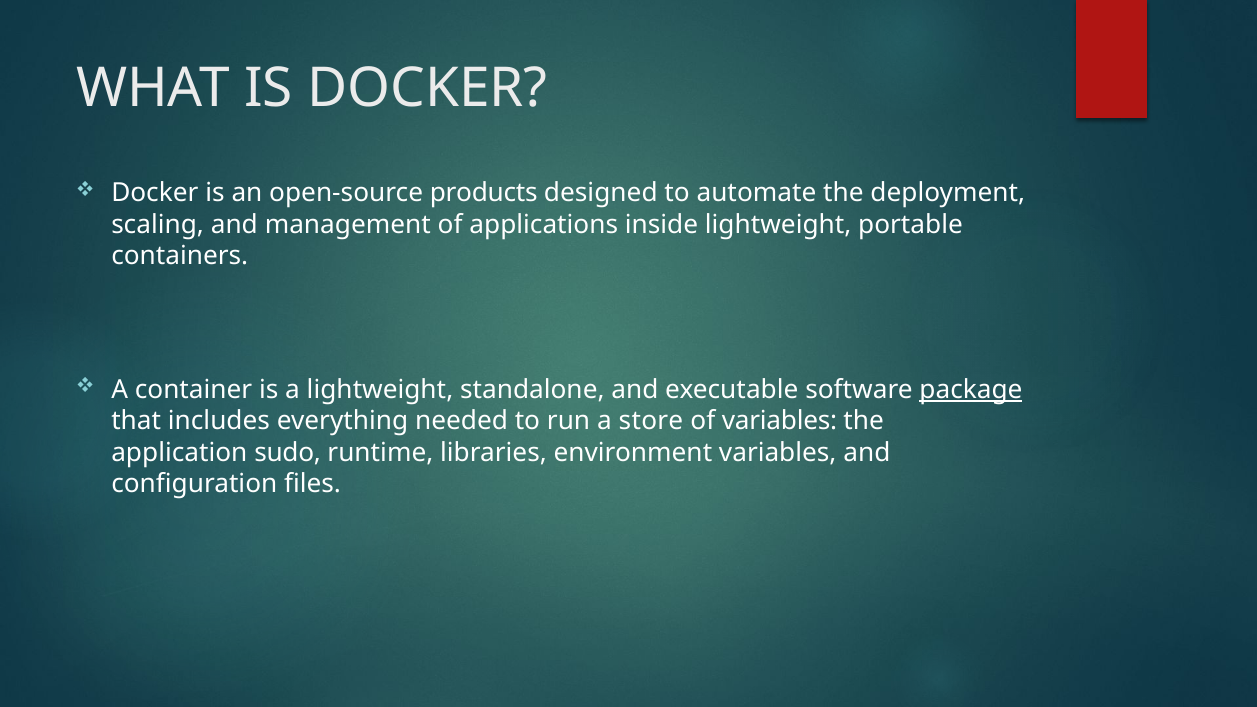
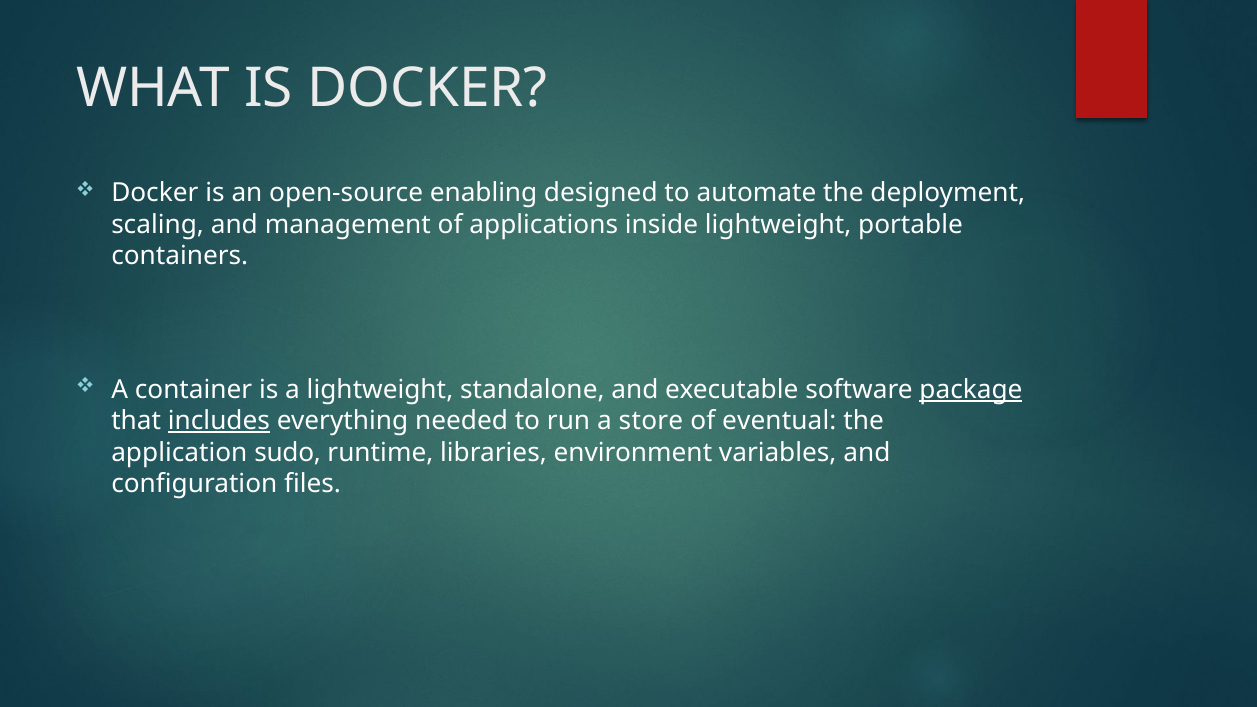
products: products -> enabling
includes underline: none -> present
of variables: variables -> eventual
